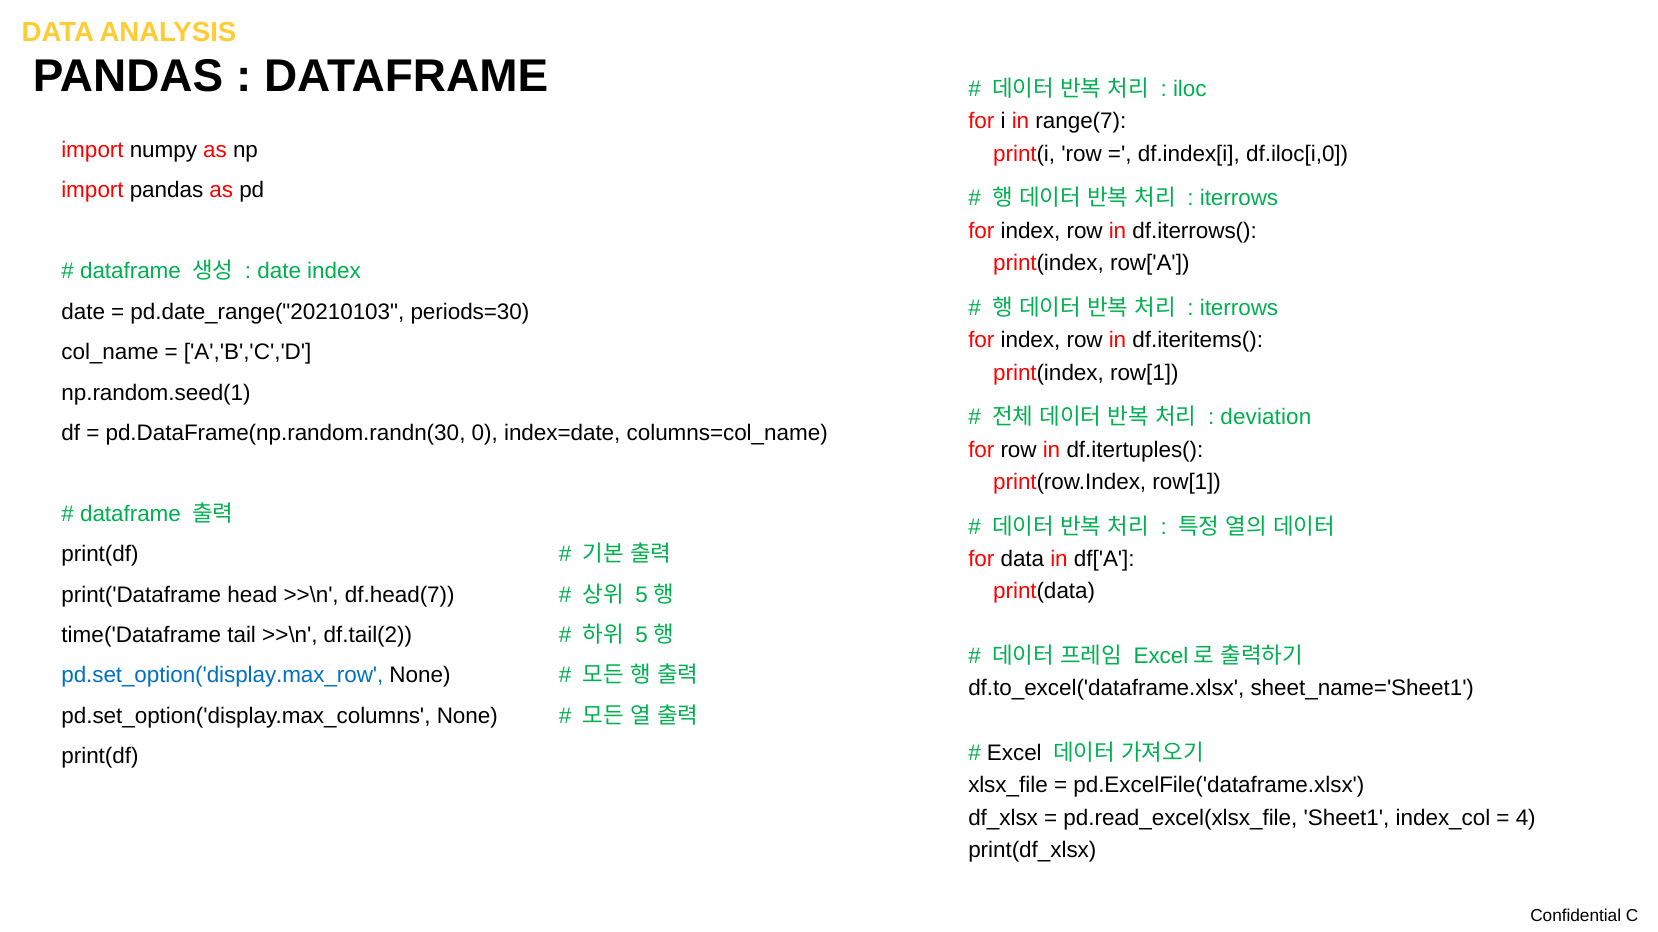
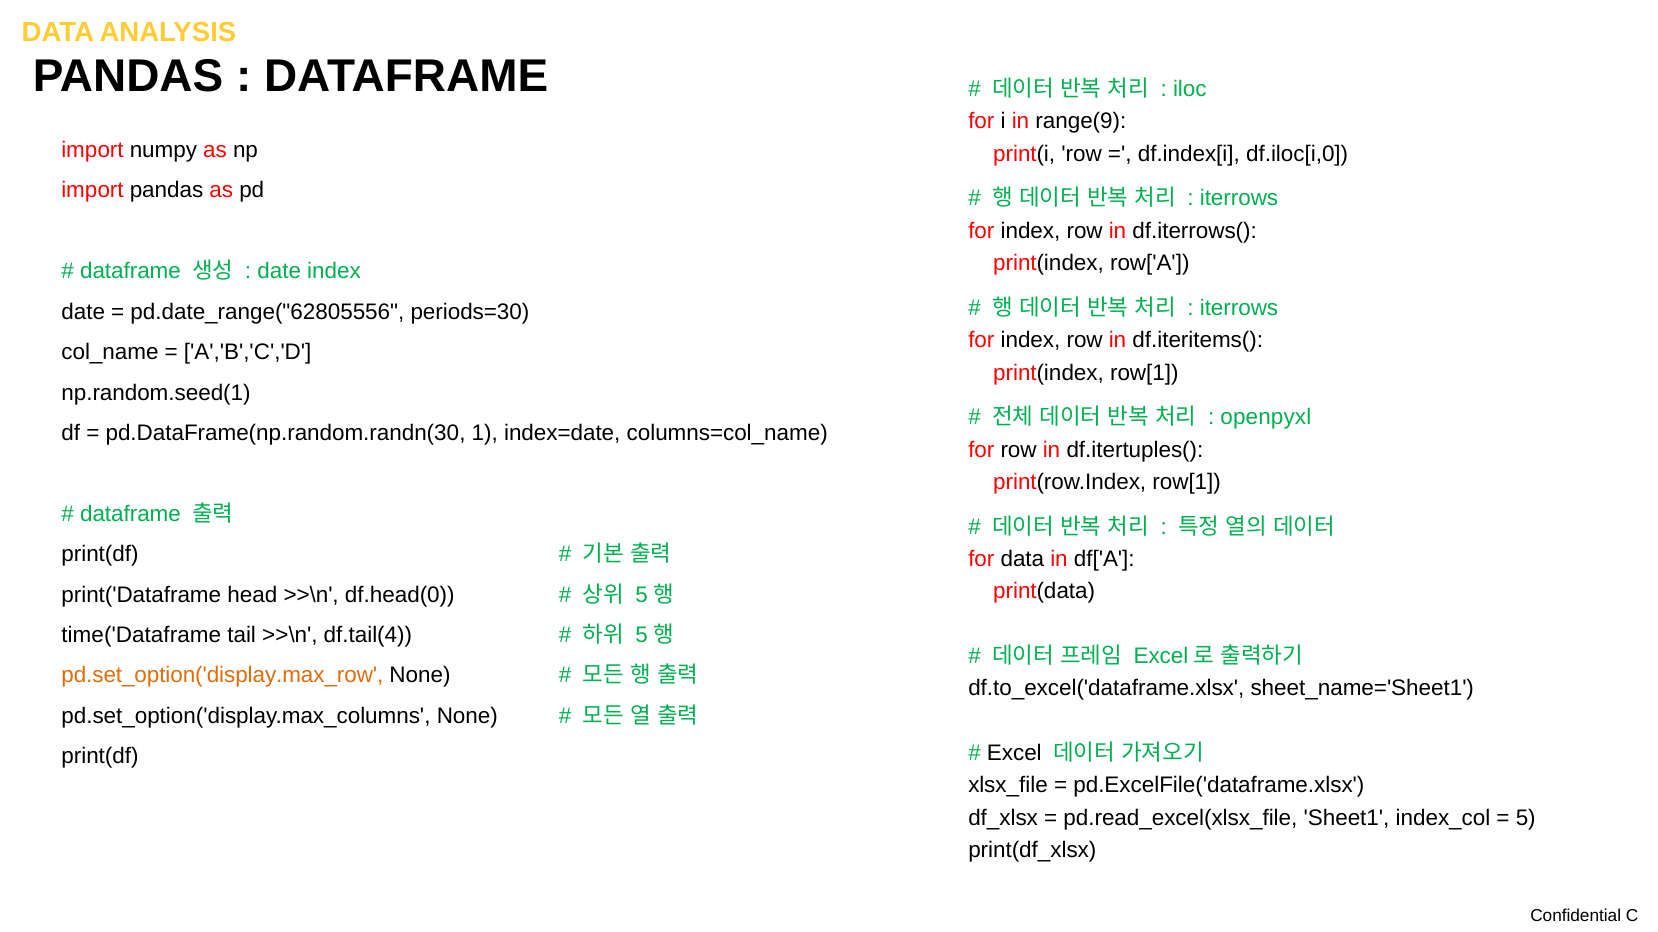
range(7: range(7 -> range(9
pd.date_range("20210103: pd.date_range("20210103 -> pd.date_range("62805556
deviation: deviation -> openpyxl
0: 0 -> 1
df.head(7: df.head(7 -> df.head(0
df.tail(2: df.tail(2 -> df.tail(4
pd.set_option('display.max_row colour: blue -> orange
4: 4 -> 5
